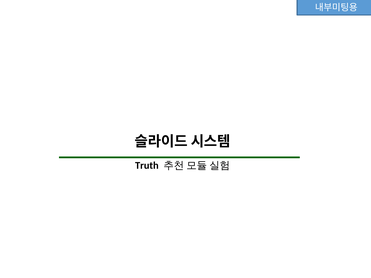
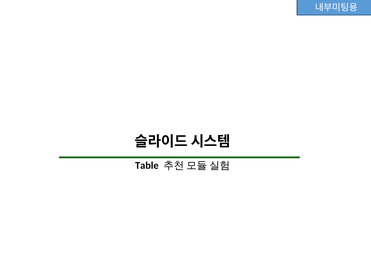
Truth: Truth -> Table
